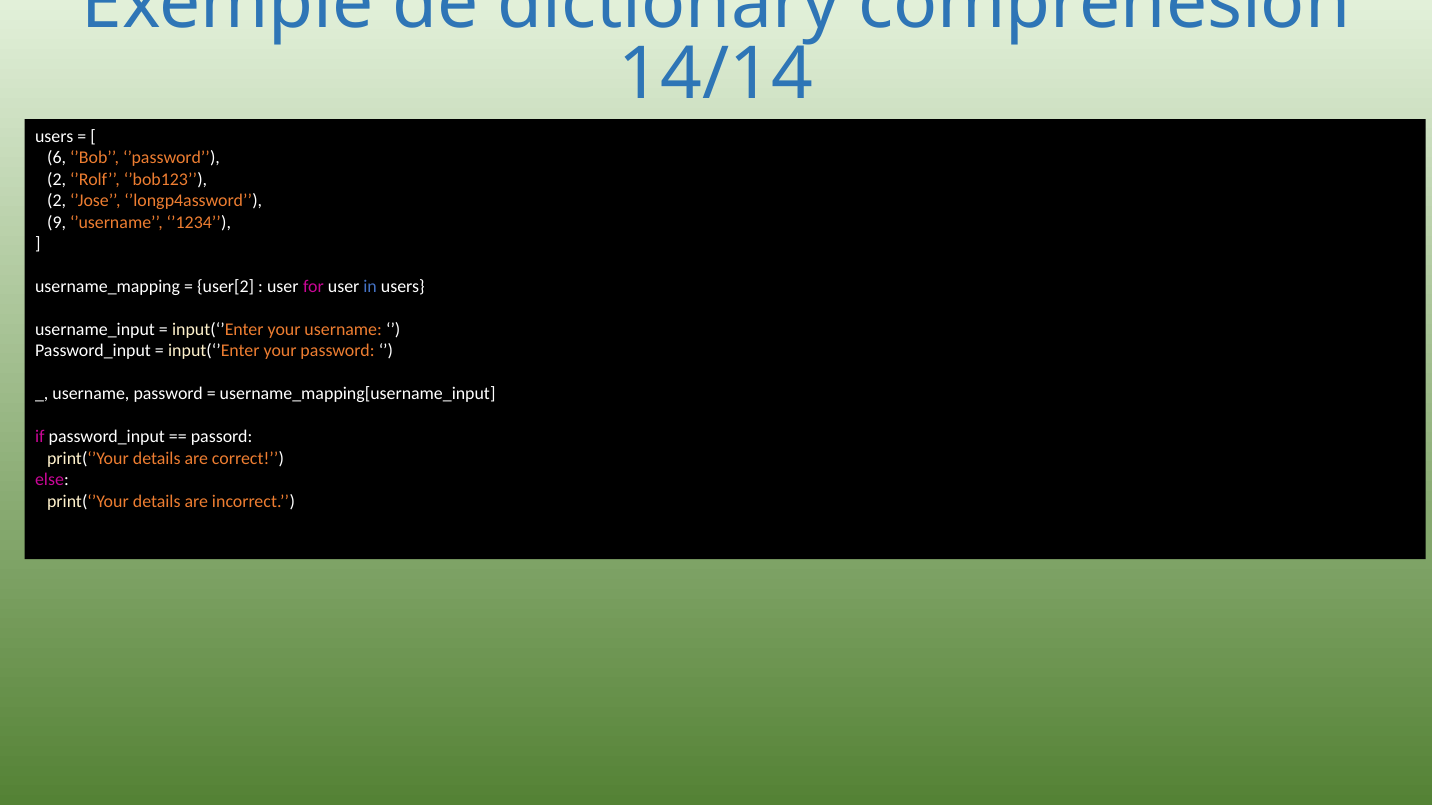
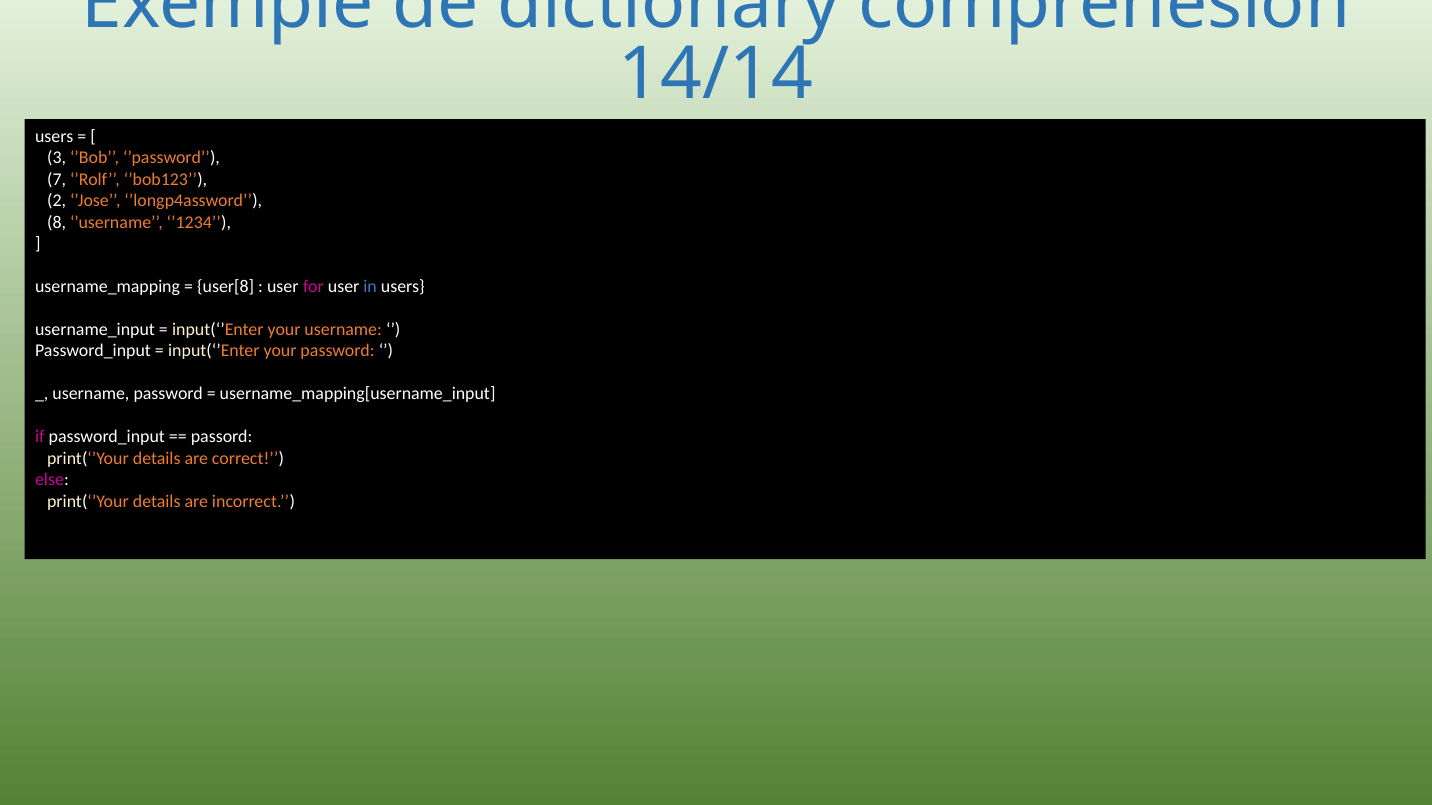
6: 6 -> 3
2 at (57, 179): 2 -> 7
9: 9 -> 8
user[2: user[2 -> user[8
